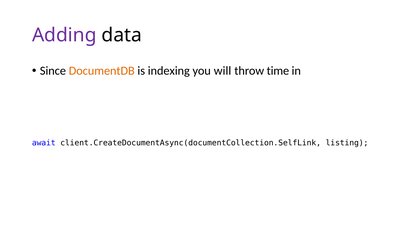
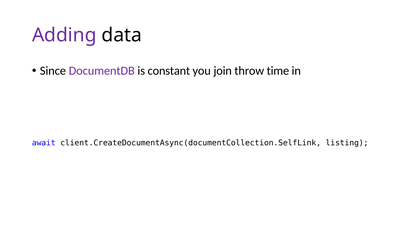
DocumentDB colour: orange -> purple
indexing: indexing -> constant
will: will -> join
